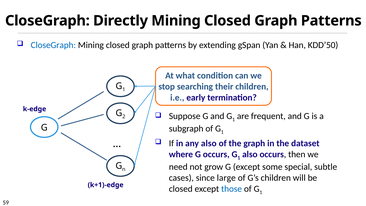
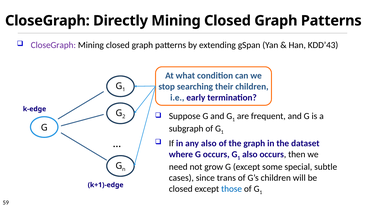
CloseGraph at (53, 45) colour: blue -> purple
KDD’50: KDD’50 -> KDD’43
large: large -> trans
